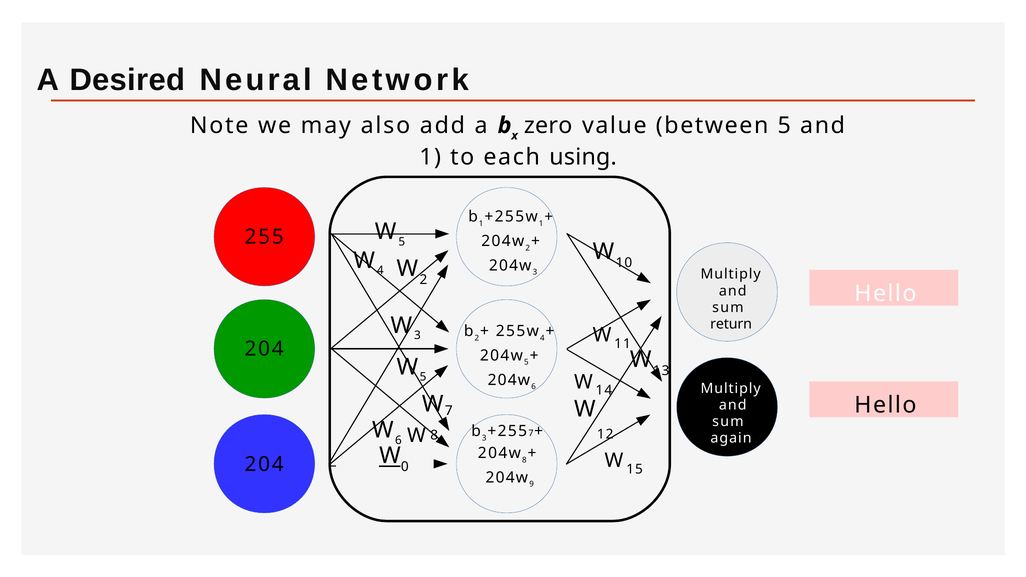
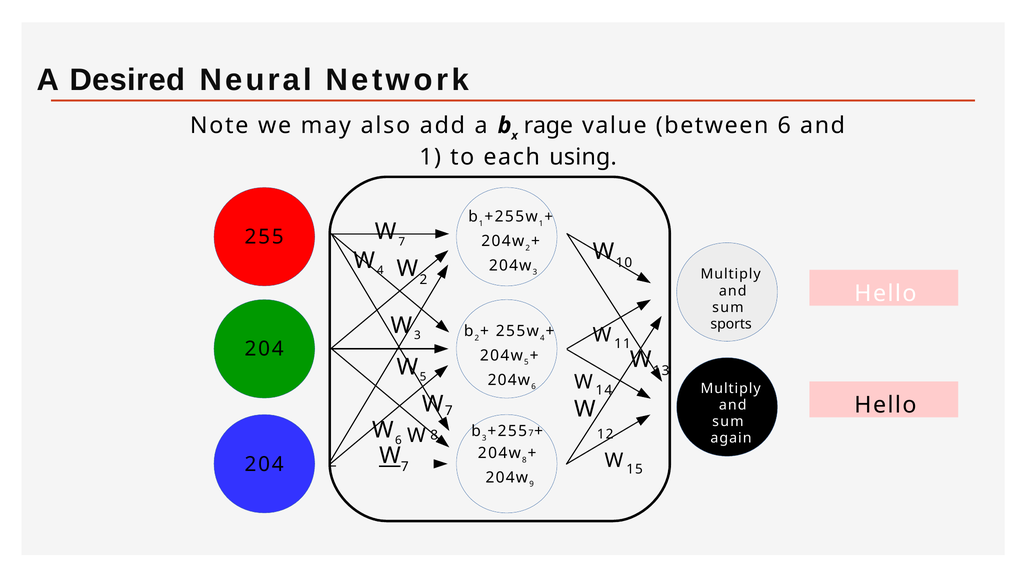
zero: zero -> rage
between 5: 5 -> 6
5 at (402, 242): 5 -> 7
return: return -> sports
0 at (405, 467): 0 -> 7
